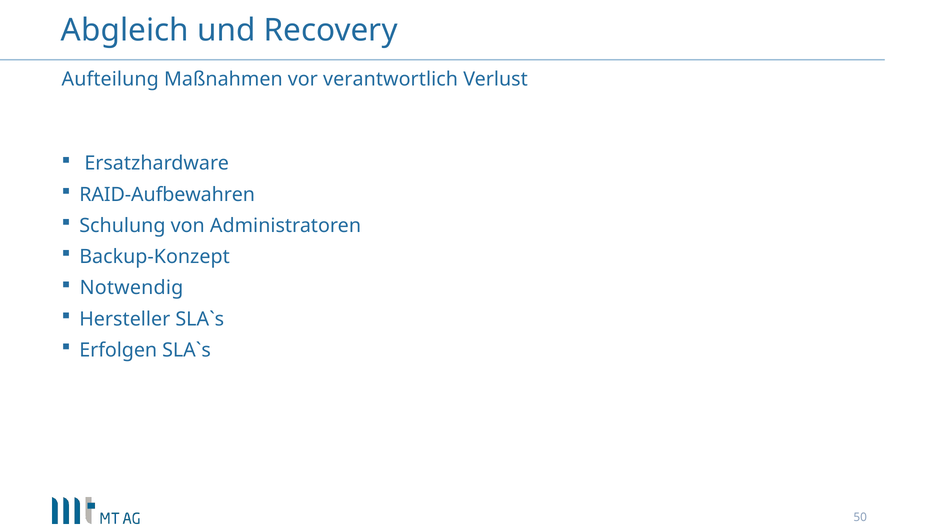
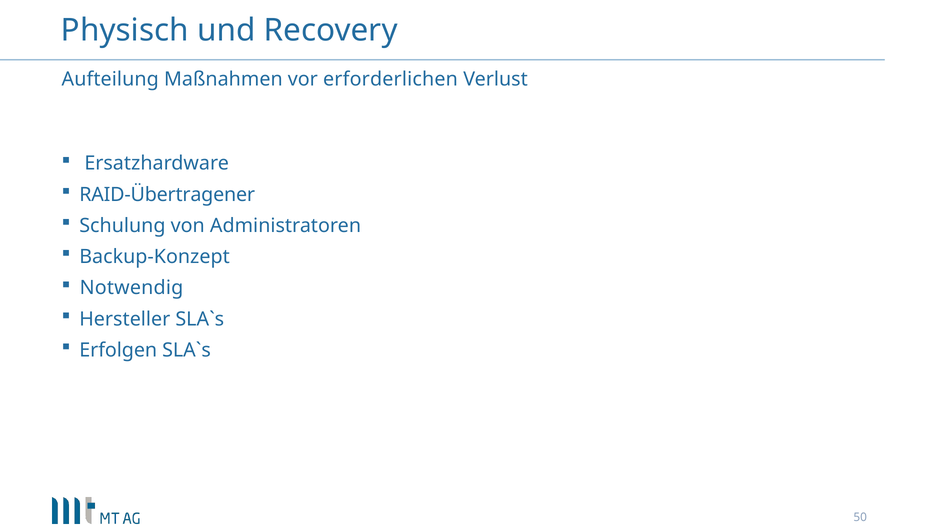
Abgleich: Abgleich -> Physisch
verantwortlich: verantwortlich -> erforderlichen
RAID-Aufbewahren: RAID-Aufbewahren -> RAID-Übertragener
